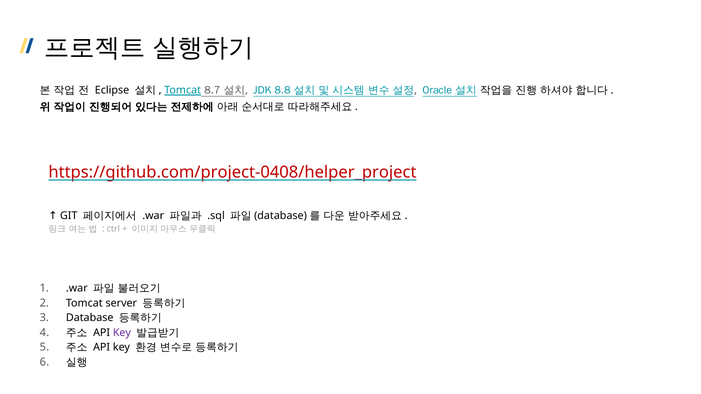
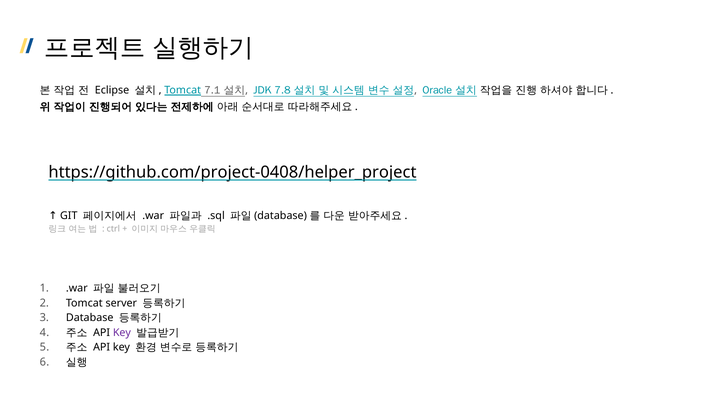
8.7: 8.7 -> 7.1
8.8: 8.8 -> 7.8
https://github.com/project-0408/helper_project colour: red -> black
